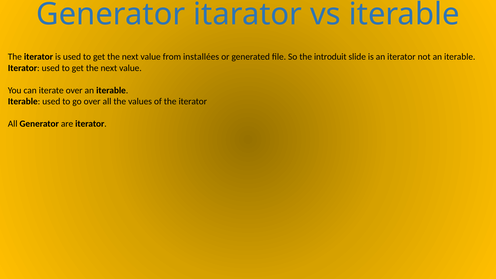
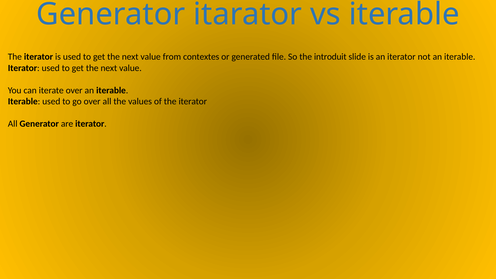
installées: installées -> contextes
